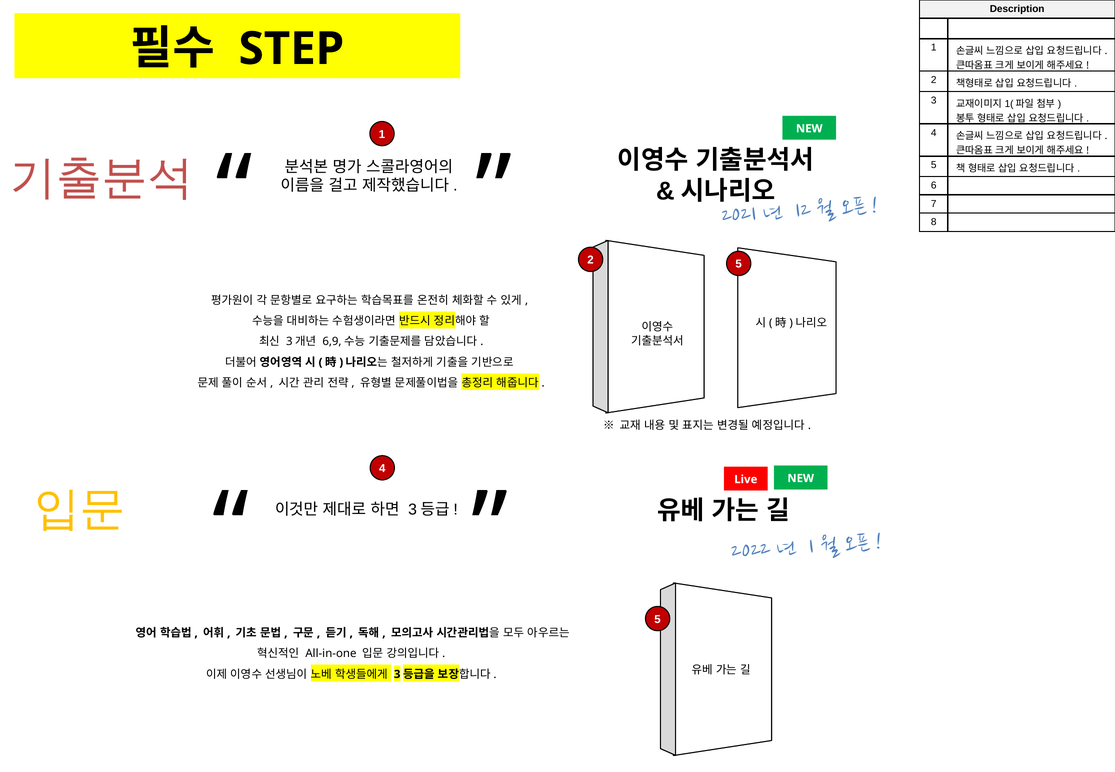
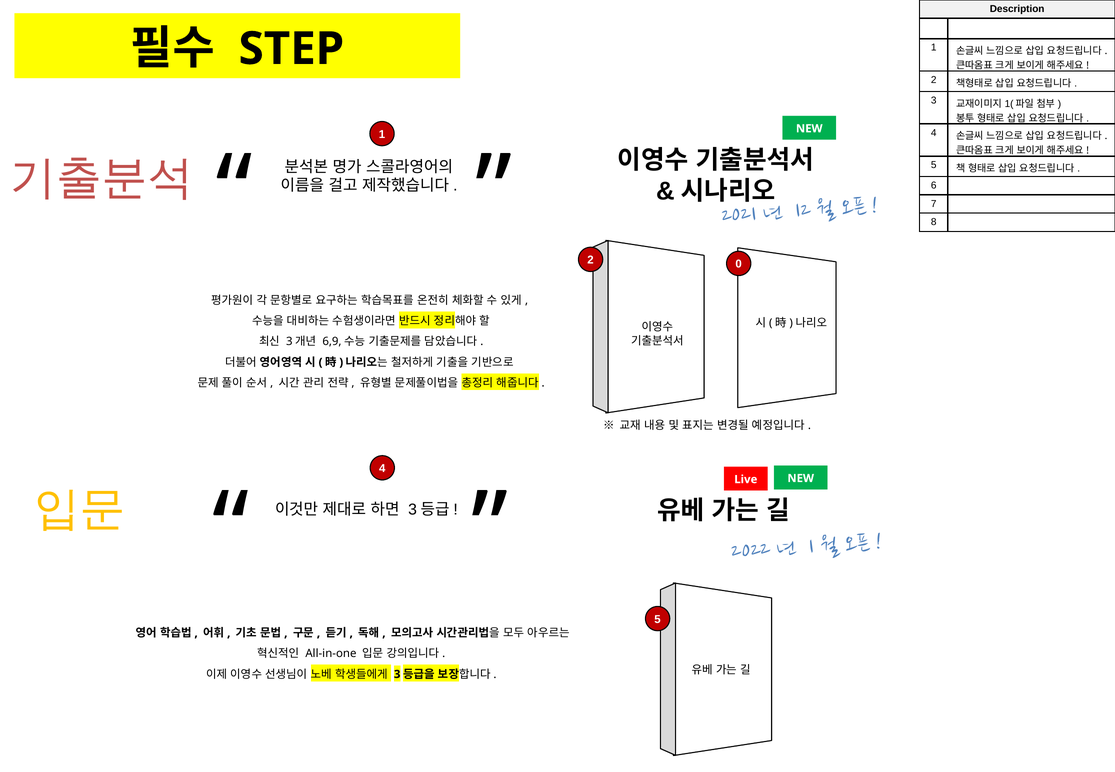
2 5: 5 -> 0
